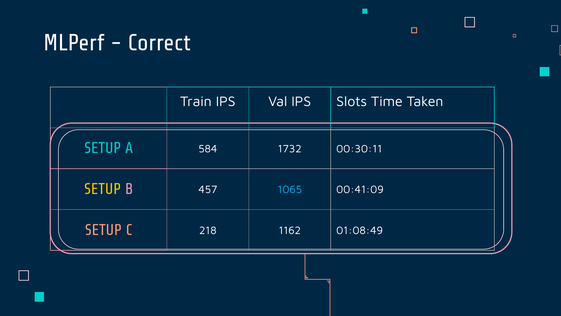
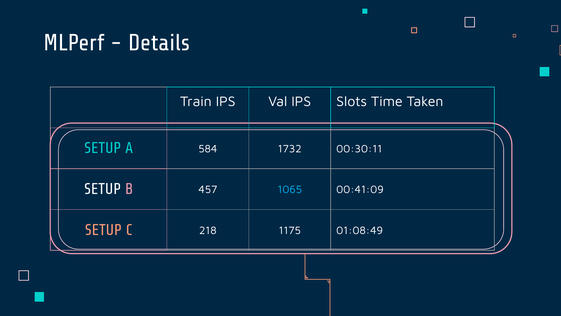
Correct: Correct -> Details
SETUP at (103, 189) colour: yellow -> white
1162: 1162 -> 1175
